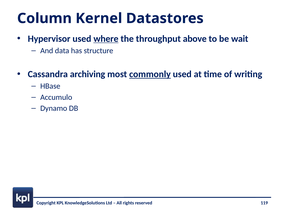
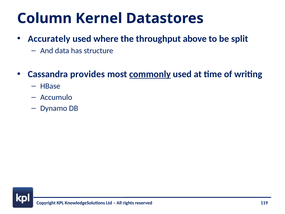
Hypervisor: Hypervisor -> Accurately
where underline: present -> none
wait: wait -> split
archiving: archiving -> provides
